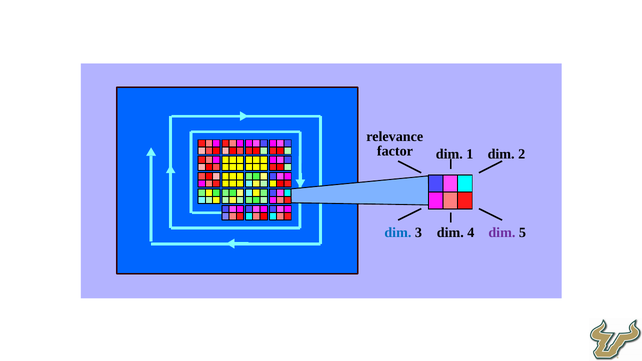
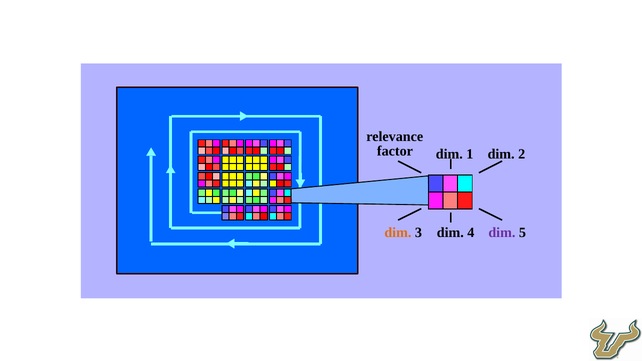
dim at (398, 233) colour: blue -> orange
